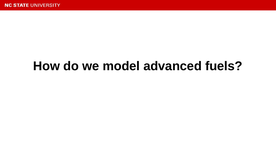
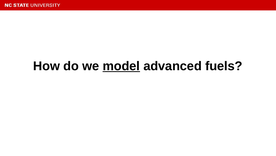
model underline: none -> present
